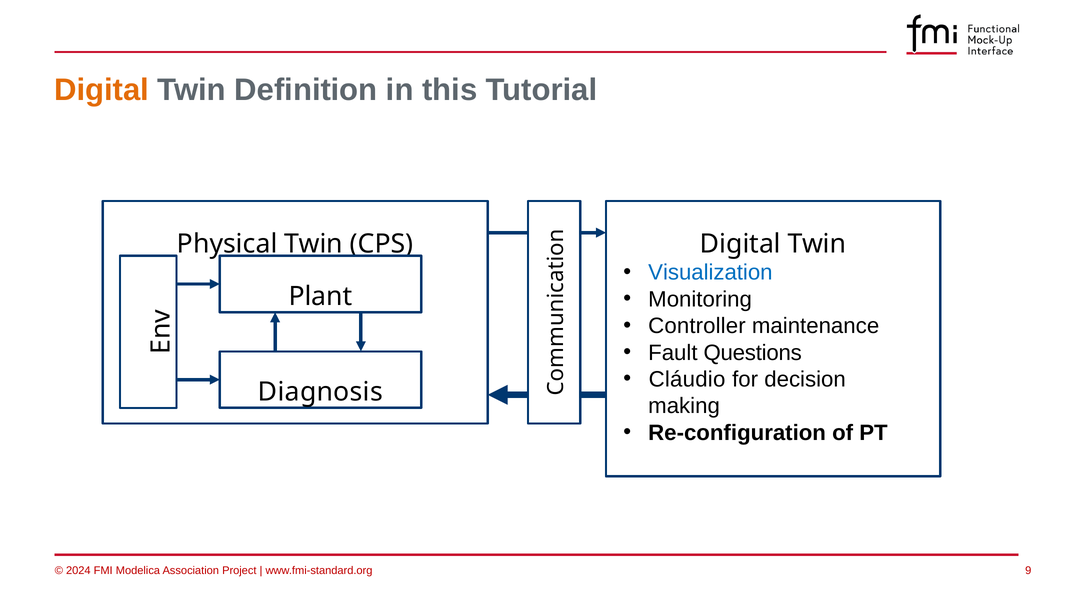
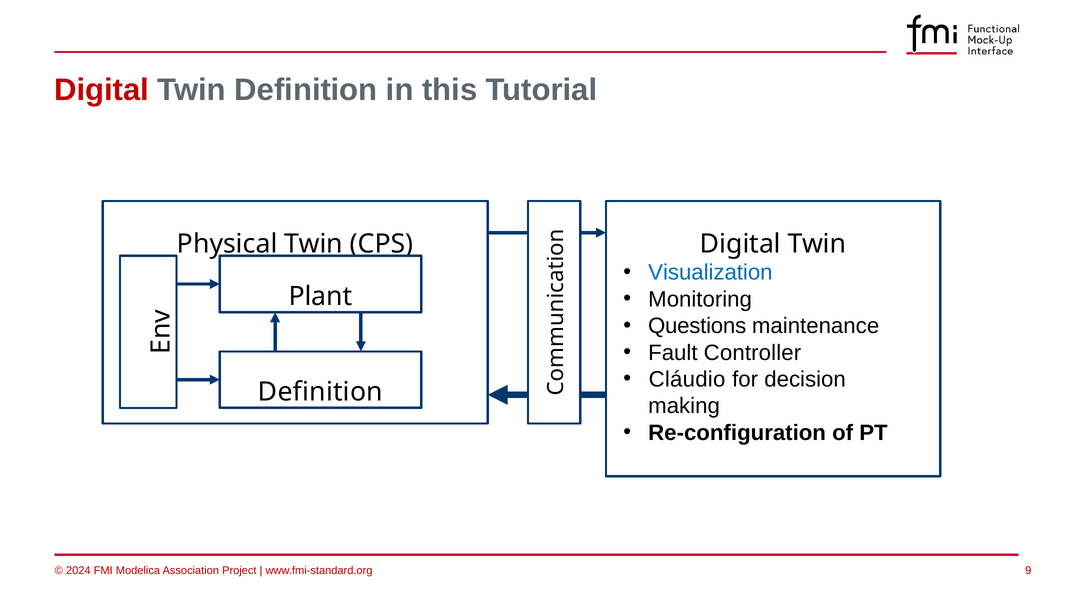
Digital at (102, 90) colour: orange -> red
Controller: Controller -> Questions
Questions: Questions -> Controller
Diagnosis at (320, 392): Diagnosis -> Definition
